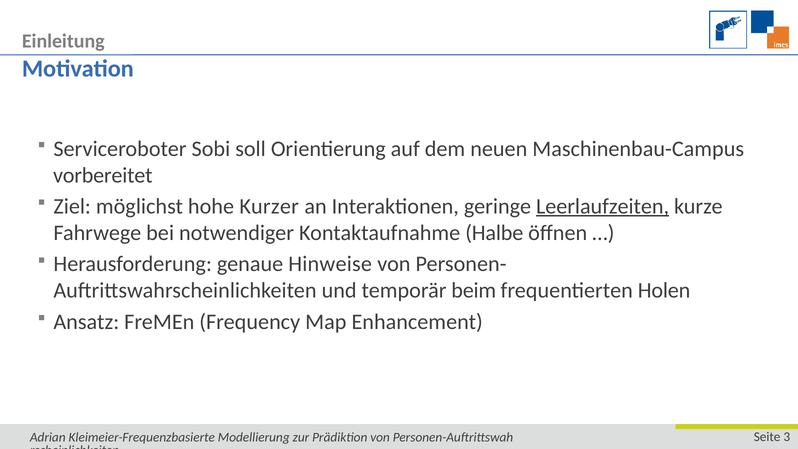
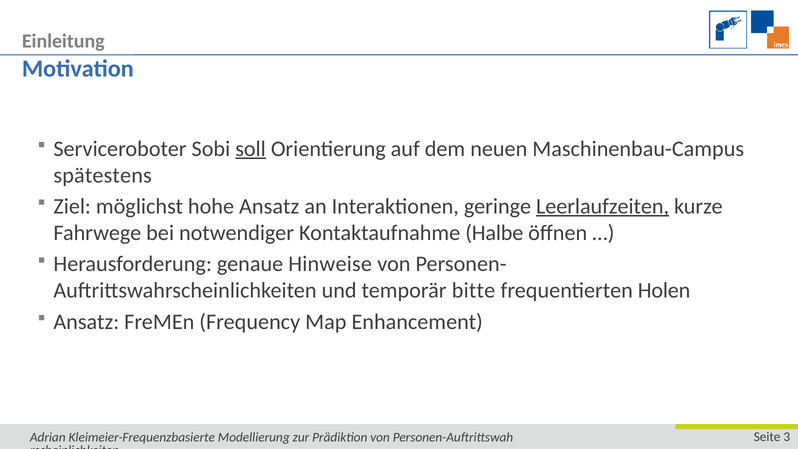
soll underline: none -> present
vorbereitet: vorbereitet -> spätestens
hohe Kurzer: Kurzer -> Ansatz
beim: beim -> bitte
